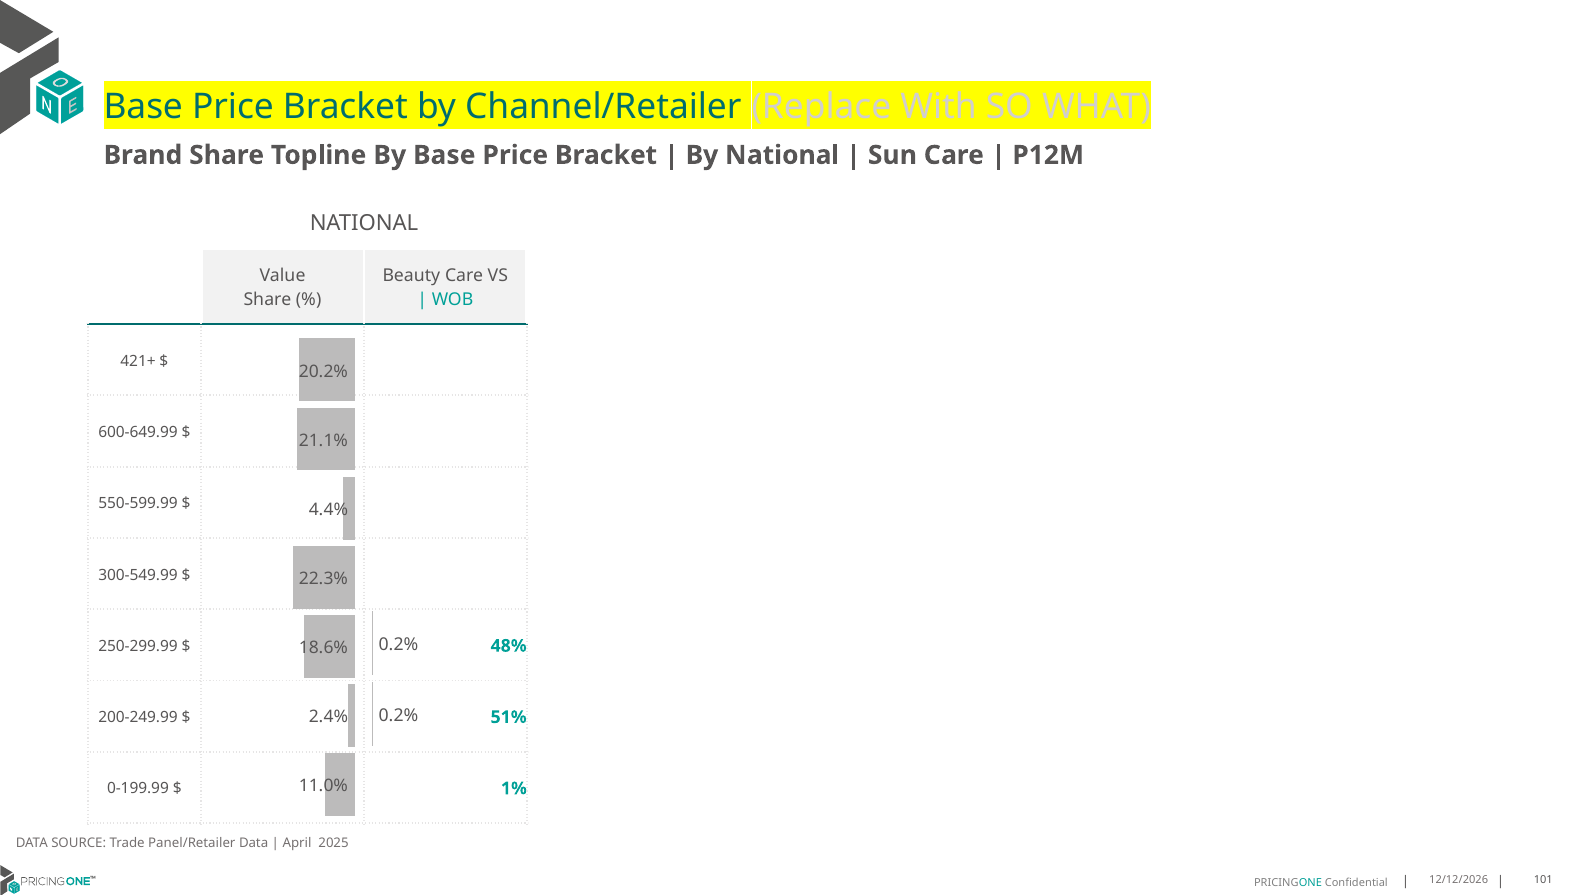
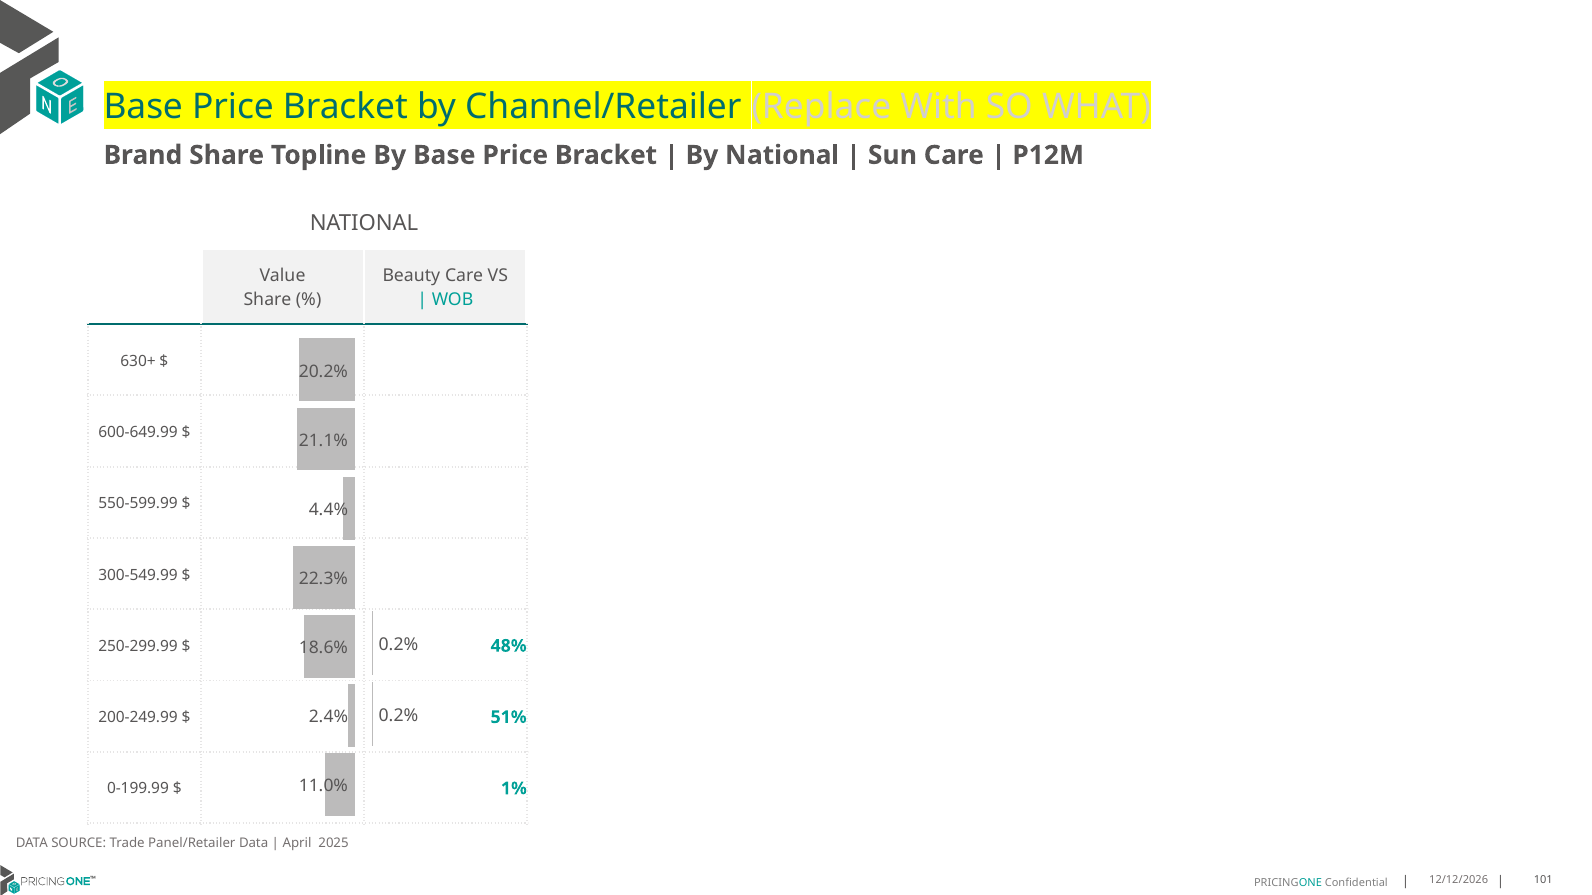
421+: 421+ -> 630+
